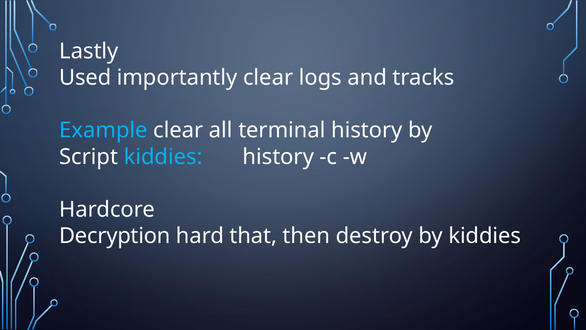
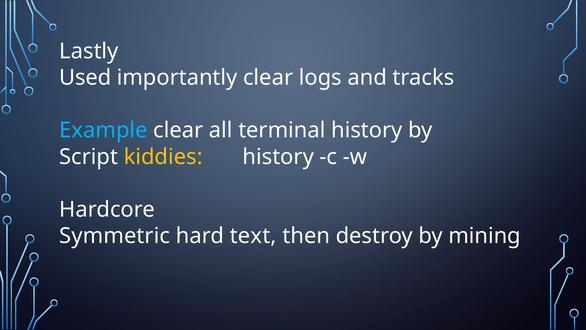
kiddies at (163, 157) colour: light blue -> yellow
Decryption: Decryption -> Symmetric
that: that -> text
by kiddies: kiddies -> mining
